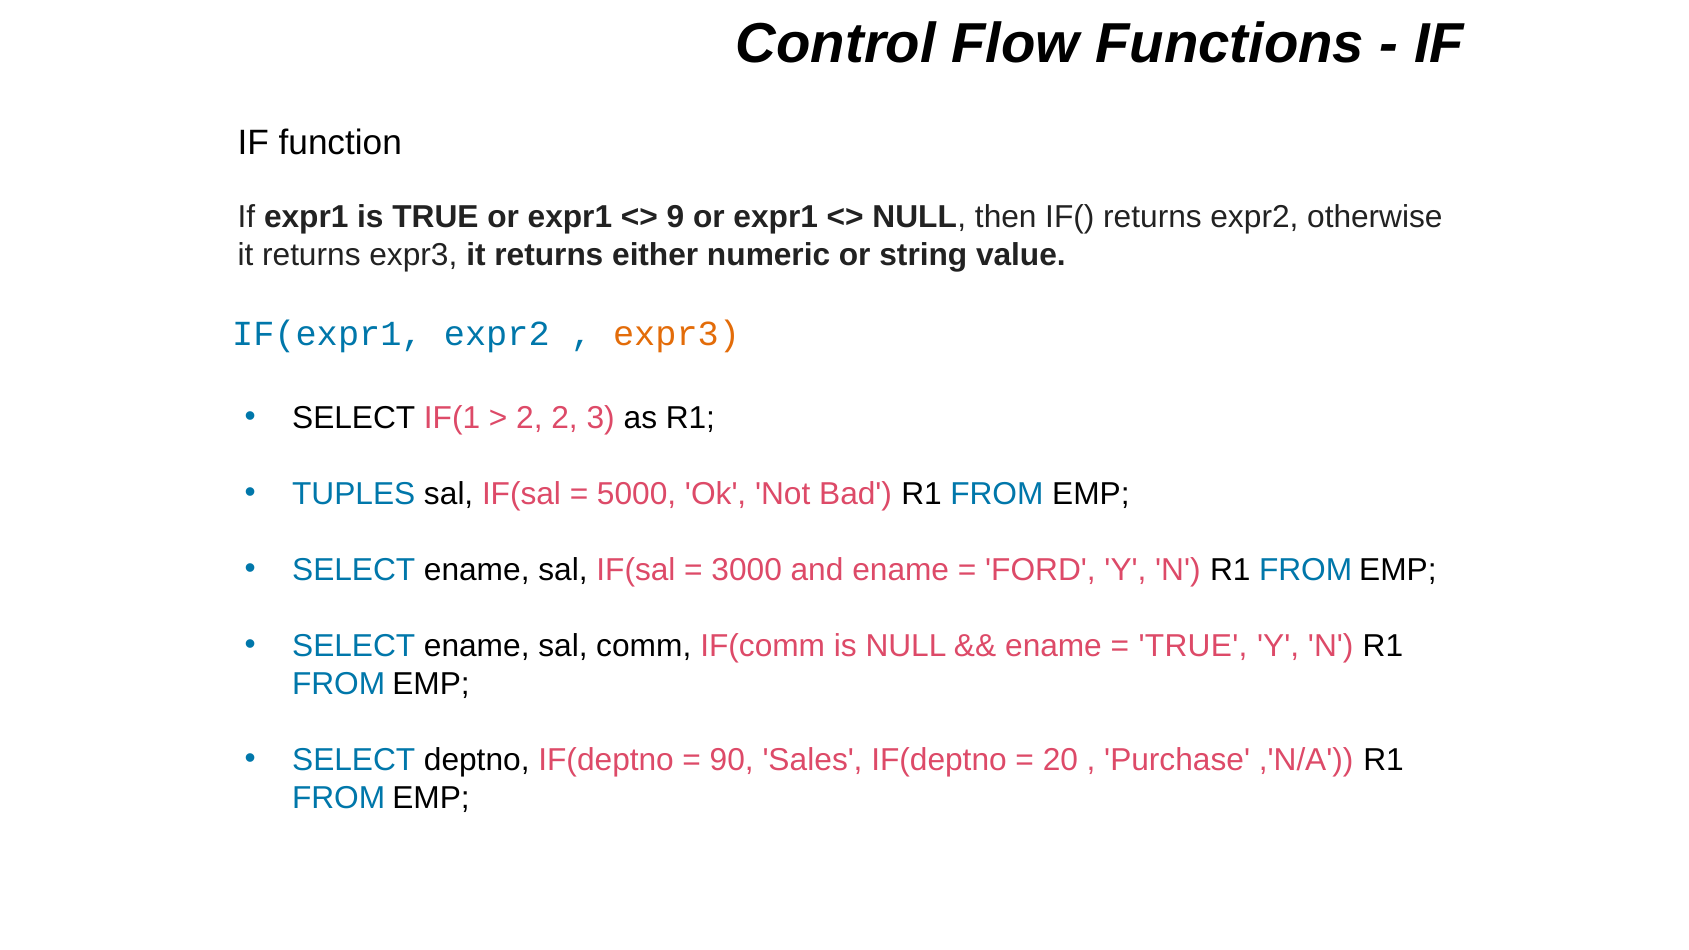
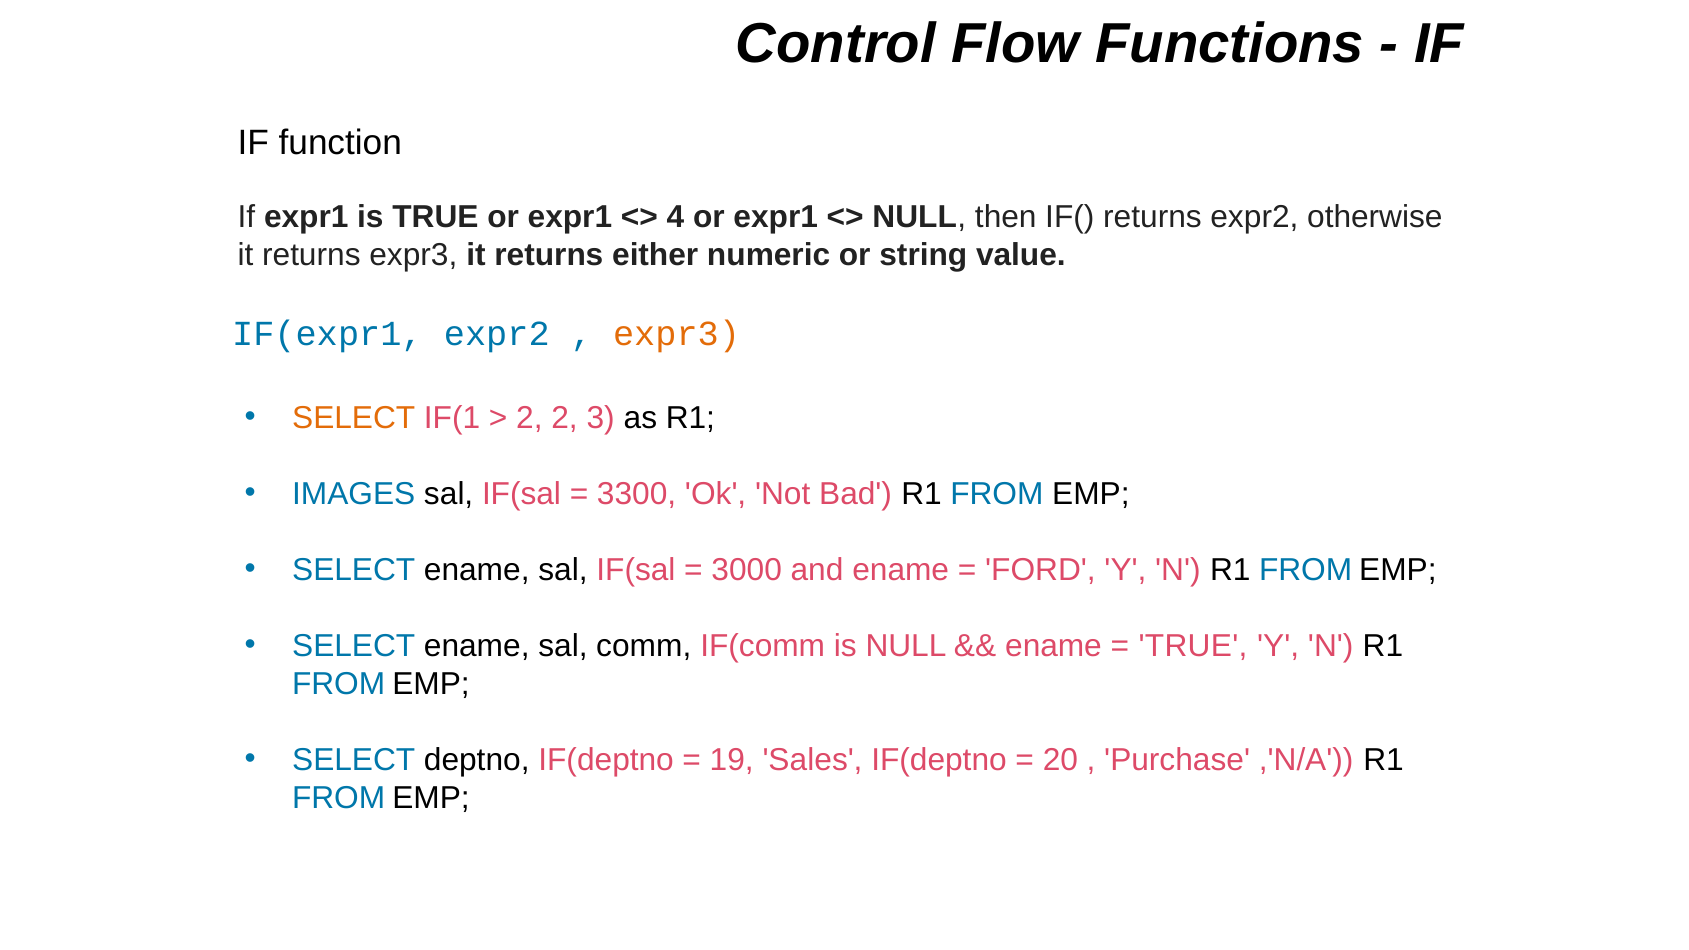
9: 9 -> 4
SELECT at (354, 418) colour: black -> orange
TUPLES: TUPLES -> IMAGES
5000: 5000 -> 3300
90: 90 -> 19
